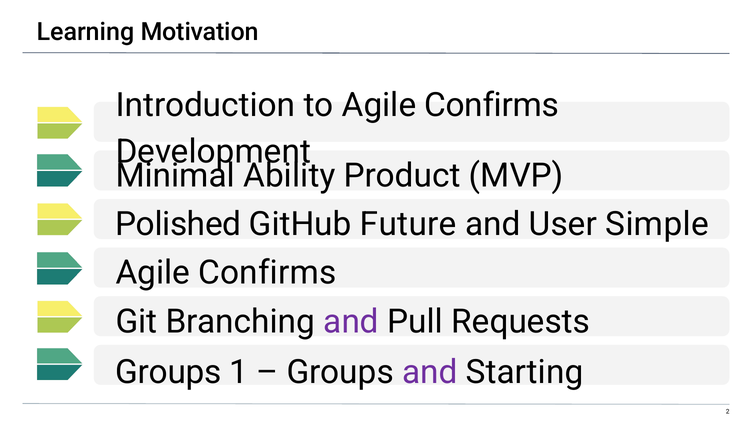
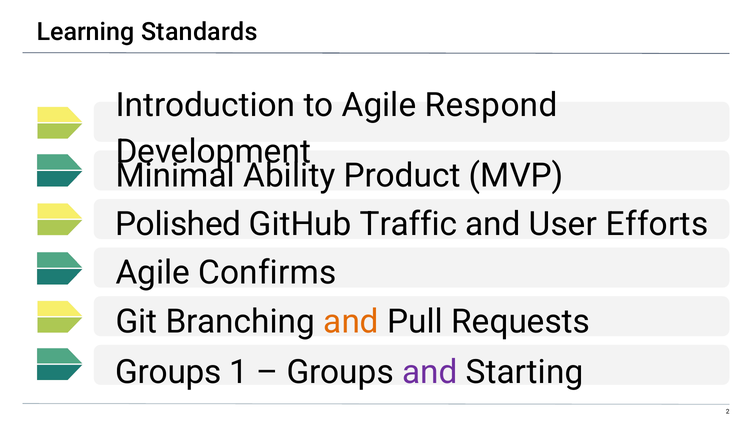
Motivation: Motivation -> Standards
to Agile Confirms: Confirms -> Respond
Future: Future -> Traffic
Simple: Simple -> Efforts
and at (351, 322) colour: purple -> orange
